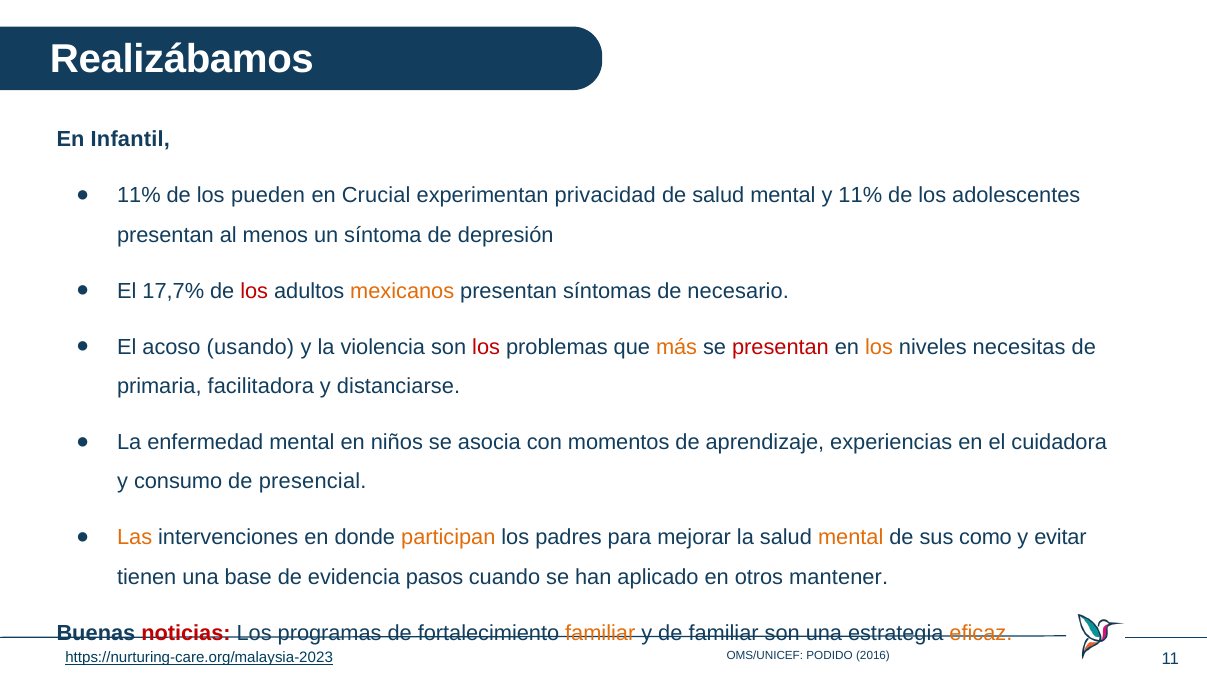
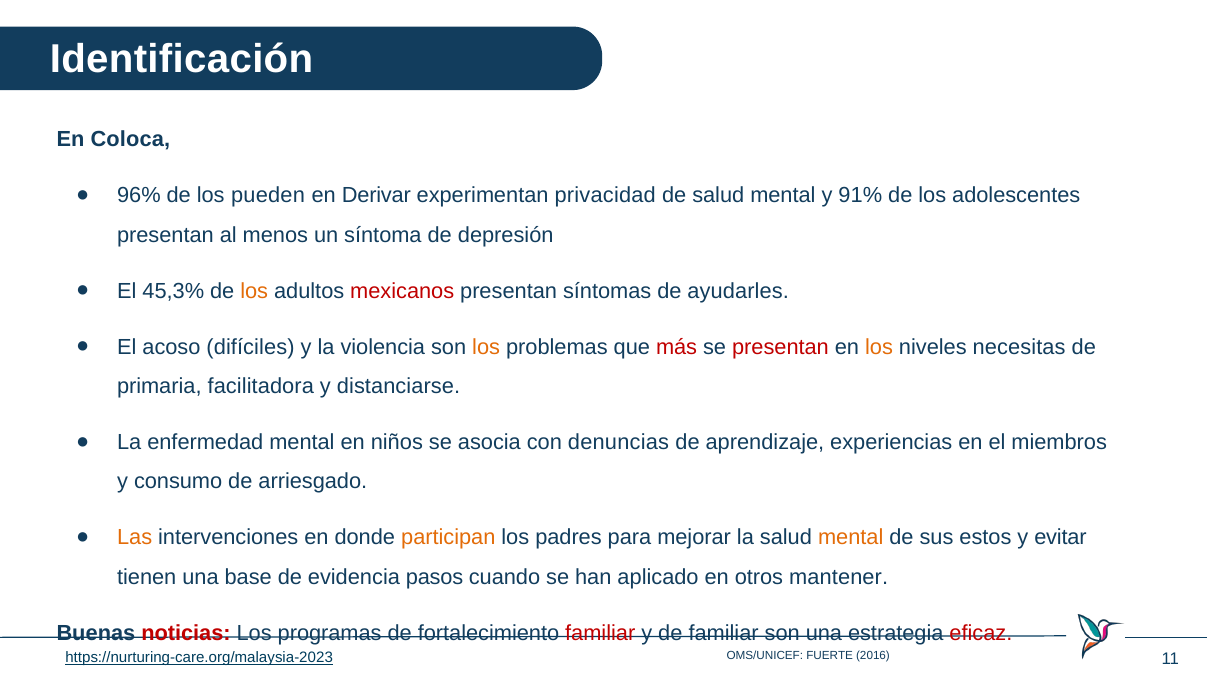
Realizábamos: Realizábamos -> Identificación
Infantil: Infantil -> Coloca
11% at (139, 196): 11% -> 96%
Crucial: Crucial -> Derivar
y 11%: 11% -> 91%
17,7%: 17,7% -> 45,3%
los at (254, 291) colour: red -> orange
mexicanos colour: orange -> red
necesario: necesario -> ayudarles
usando: usando -> difíciles
los at (486, 347) colour: red -> orange
más colour: orange -> red
momentos: momentos -> denuncias
cuidadora: cuidadora -> miembros
presencial: presencial -> arriesgado
como: como -> estos
familiar at (600, 633) colour: orange -> red
eficaz colour: orange -> red
PODIDO: PODIDO -> FUERTE
